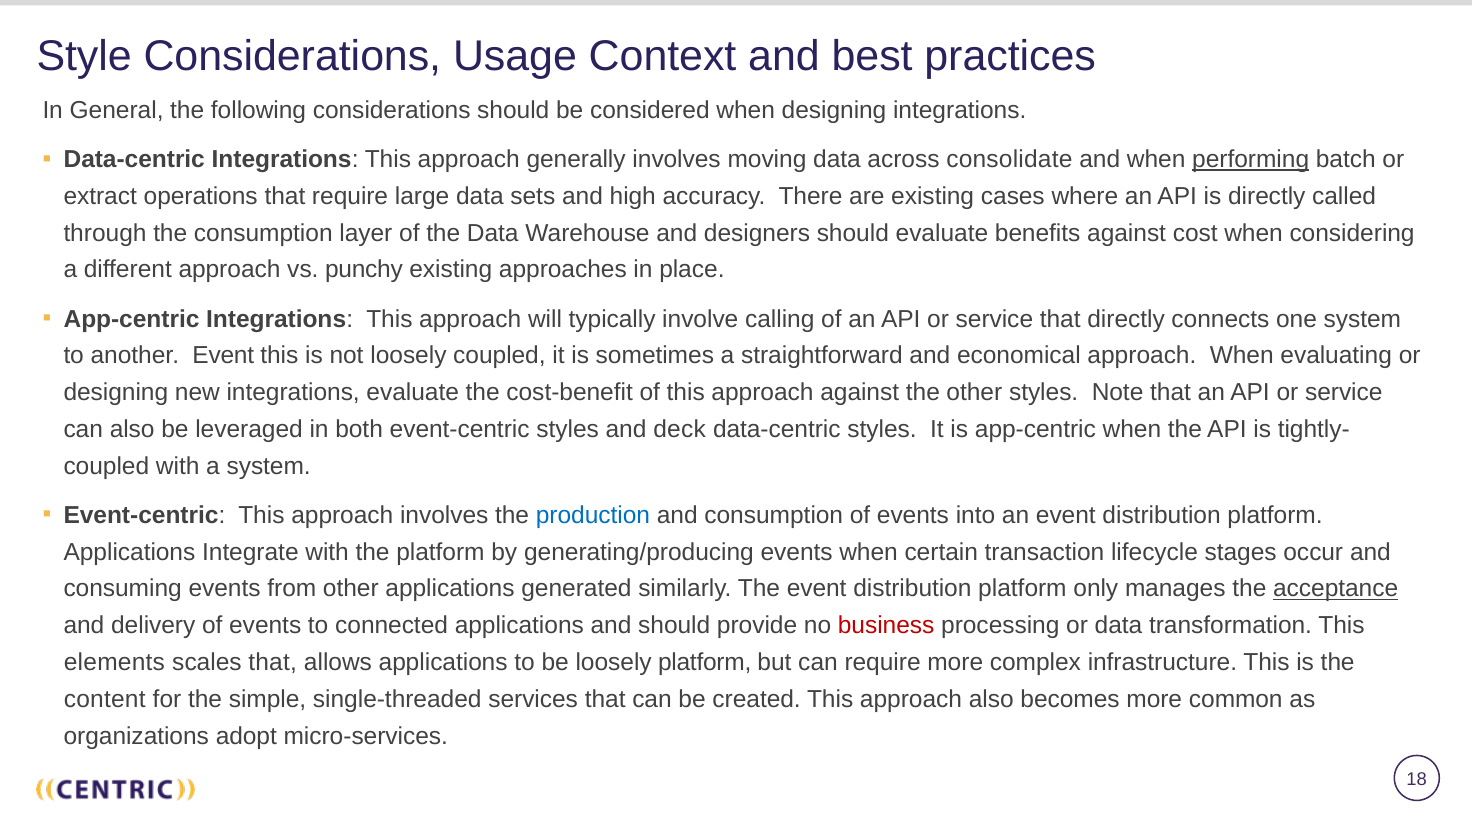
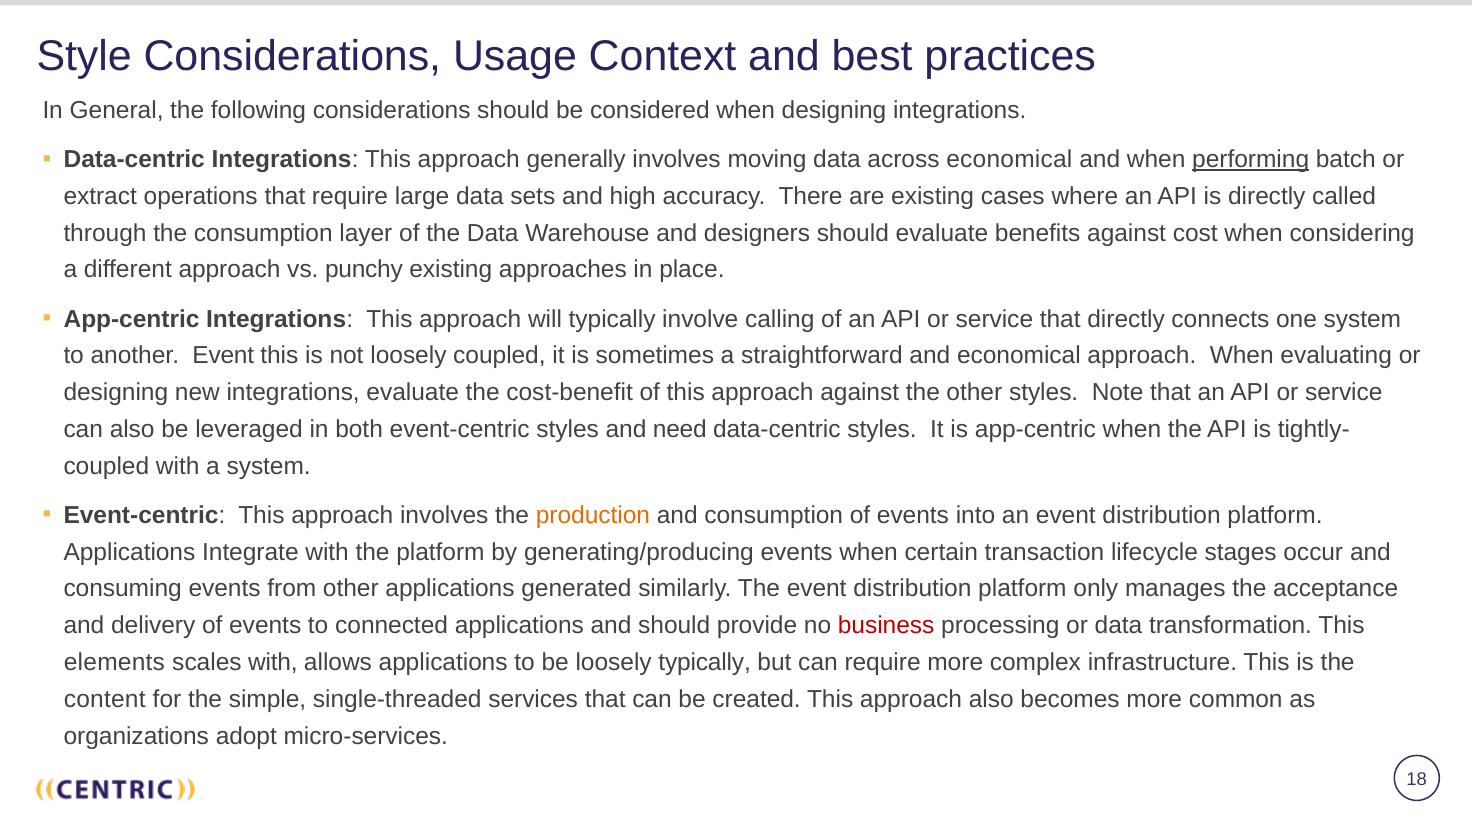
across consolidate: consolidate -> economical
deck: deck -> need
production colour: blue -> orange
acceptance underline: present -> none
scales that: that -> with
loosely platform: platform -> typically
